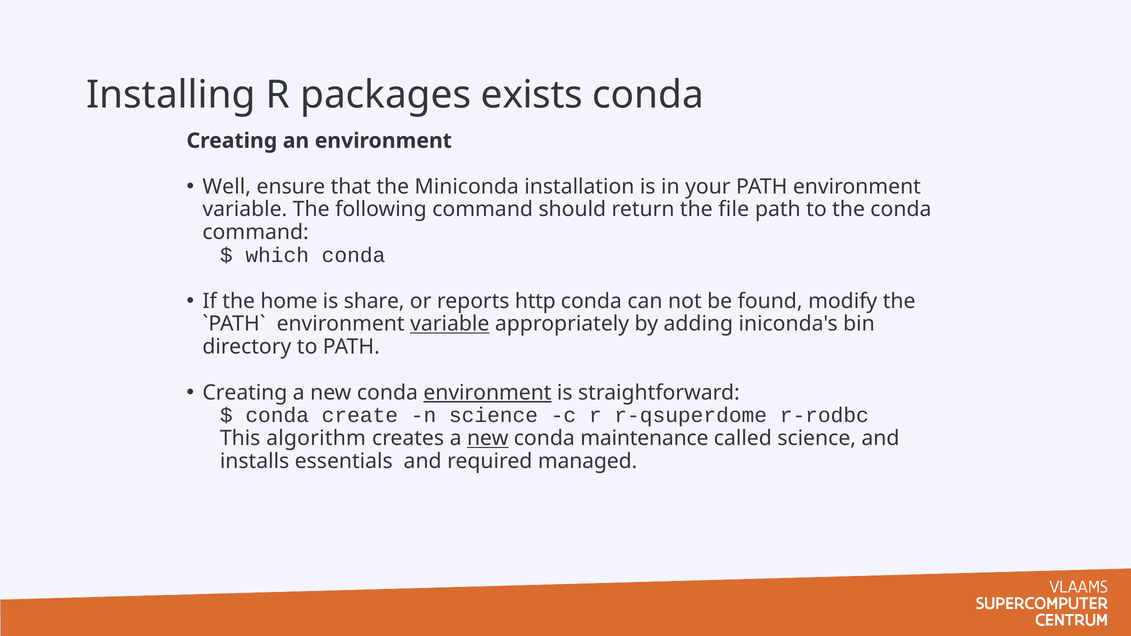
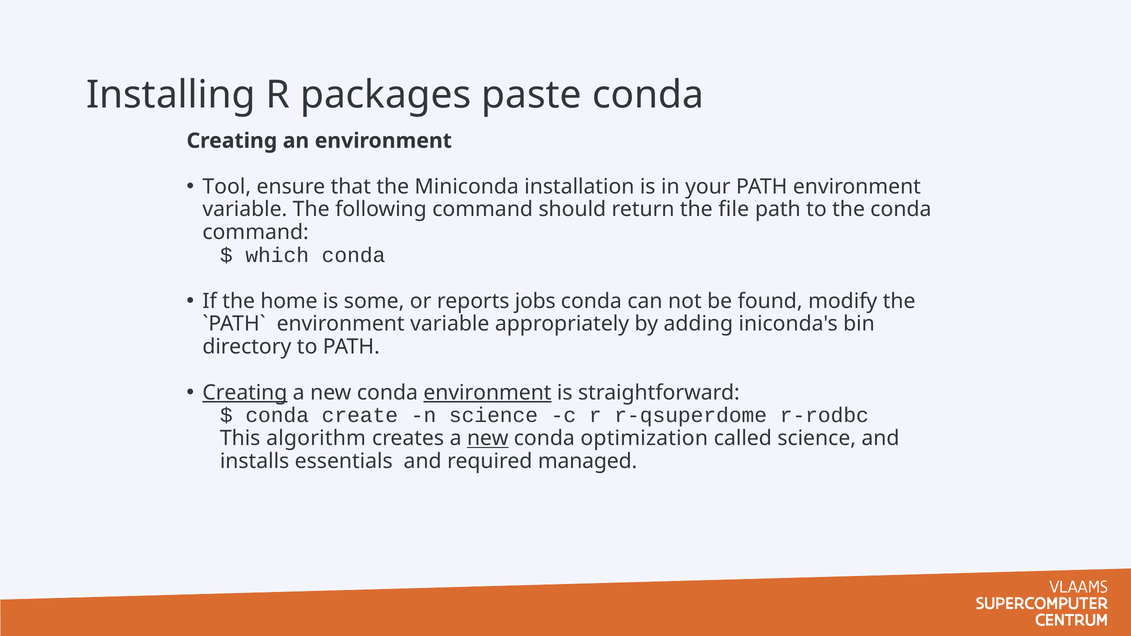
exists: exists -> paste
Well: Well -> Tool
share: share -> some
http: http -> jobs
variable at (450, 324) underline: present -> none
Creating at (245, 393) underline: none -> present
maintenance: maintenance -> optimization
